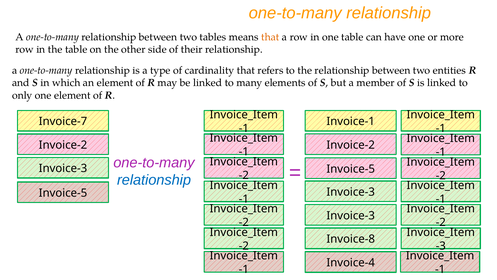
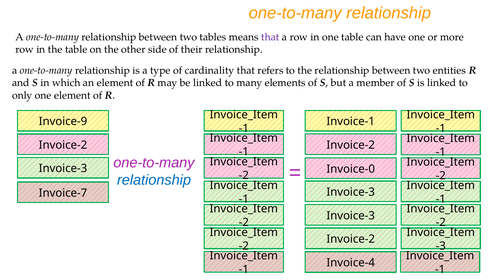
that at (270, 37) colour: orange -> purple
Invoice-7: Invoice-7 -> Invoice-9
Invoice-5 at (351, 169): Invoice-5 -> Invoice-0
Invoice-5 at (63, 193): Invoice-5 -> Invoice-7
Invoice-8 at (351, 239): Invoice-8 -> Invoice-2
